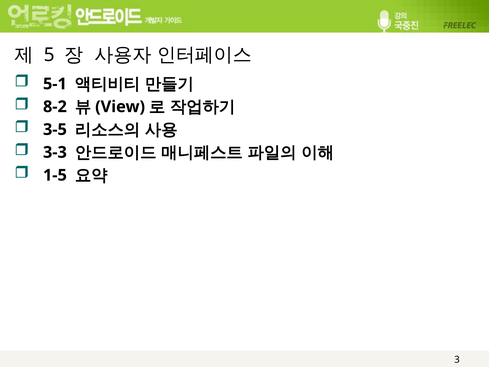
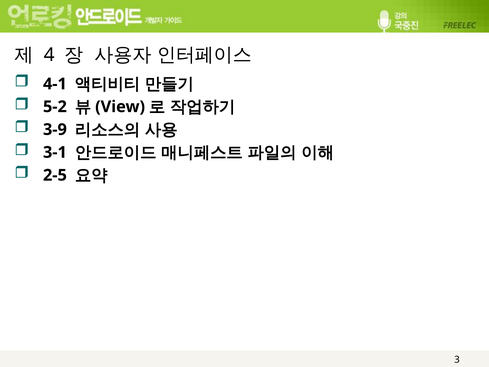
5: 5 -> 4
5-1: 5-1 -> 4-1
8-2: 8-2 -> 5-2
3-5: 3-5 -> 3-9
3-3: 3-3 -> 3-1
1-5: 1-5 -> 2-5
